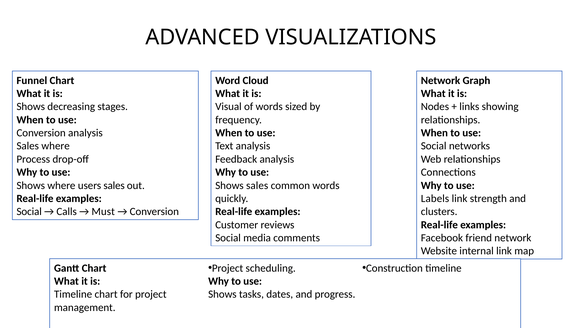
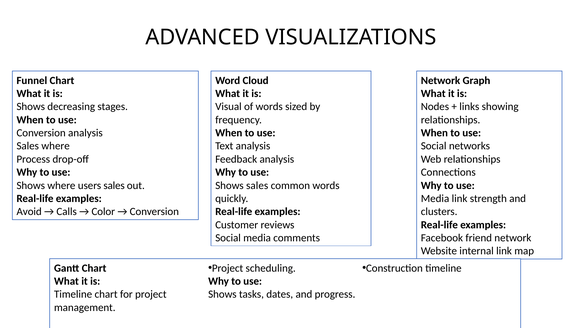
Labels at (435, 198): Labels -> Media
Social at (29, 211): Social -> Avoid
Must: Must -> Color
